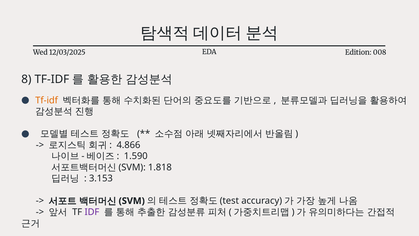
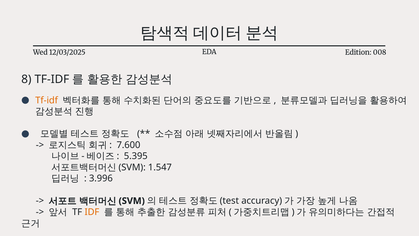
4.866: 4.866 -> 7.600
1.590: 1.590 -> 5.395
1.818: 1.818 -> 1.547
3.153: 3.153 -> 3.996
IDF colour: purple -> orange
